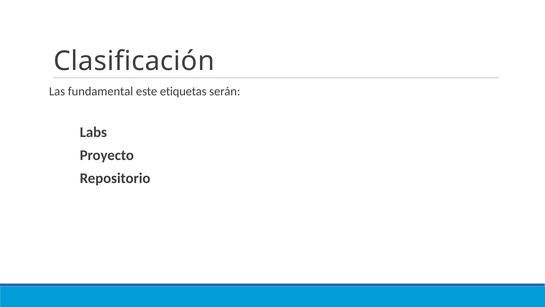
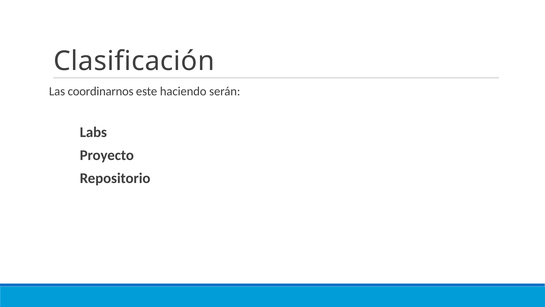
fundamental: fundamental -> coordinarnos
etiquetas: etiquetas -> haciendo
